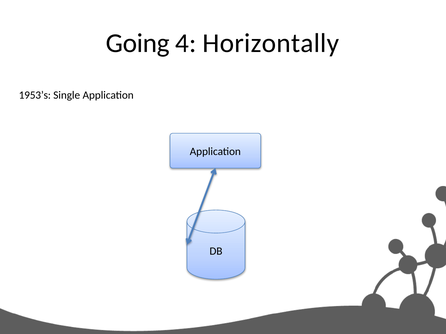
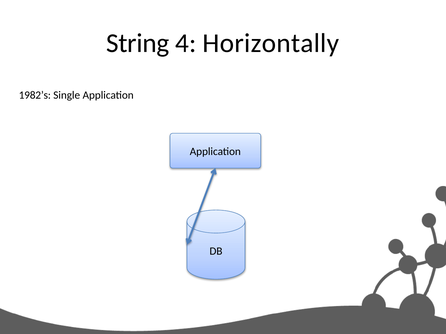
Going: Going -> String
1953’s: 1953’s -> 1982’s
